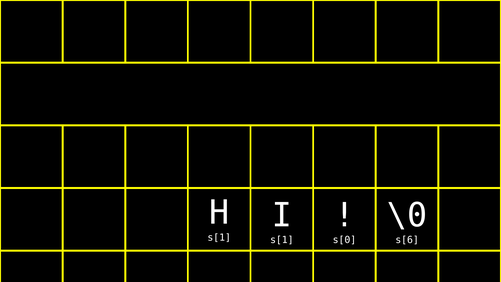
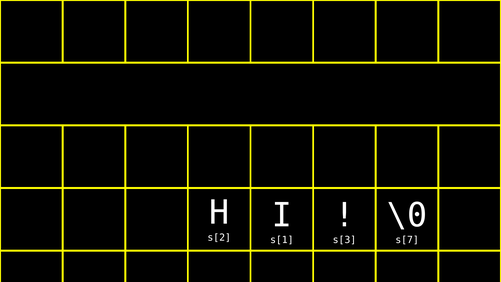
s[1 at (219, 238): s[1 -> s[2
s[0: s[0 -> s[3
s[6: s[6 -> s[7
